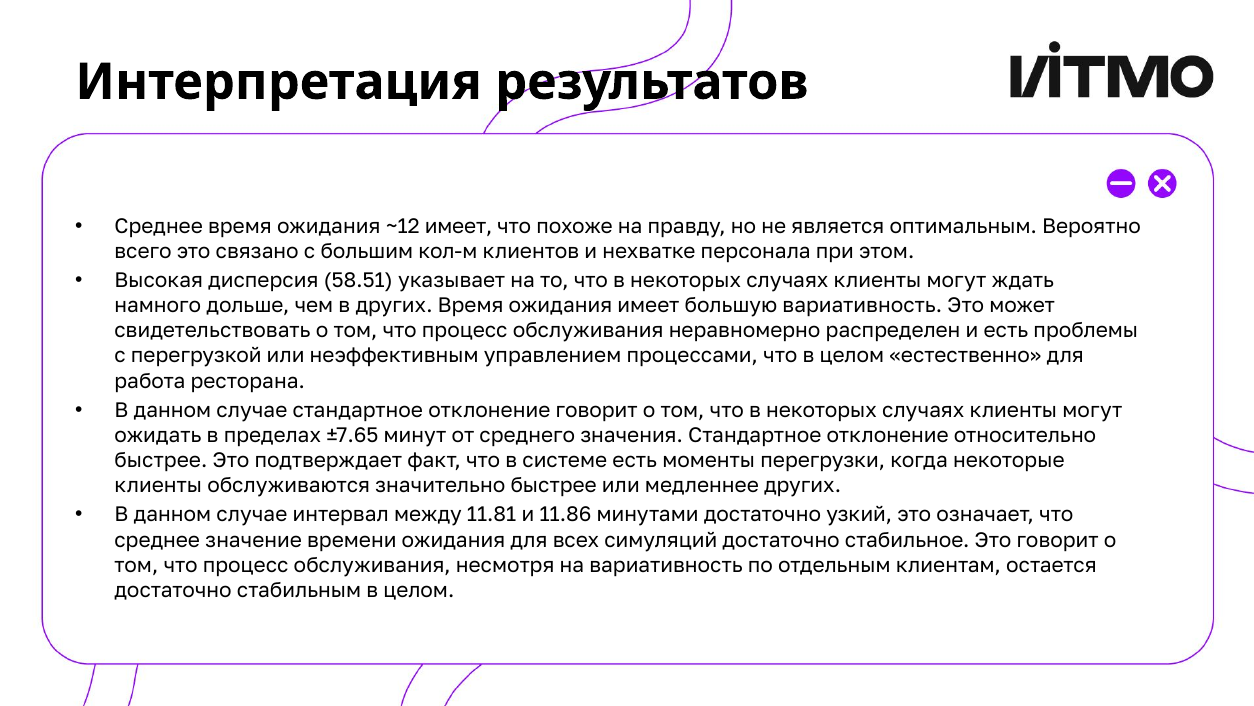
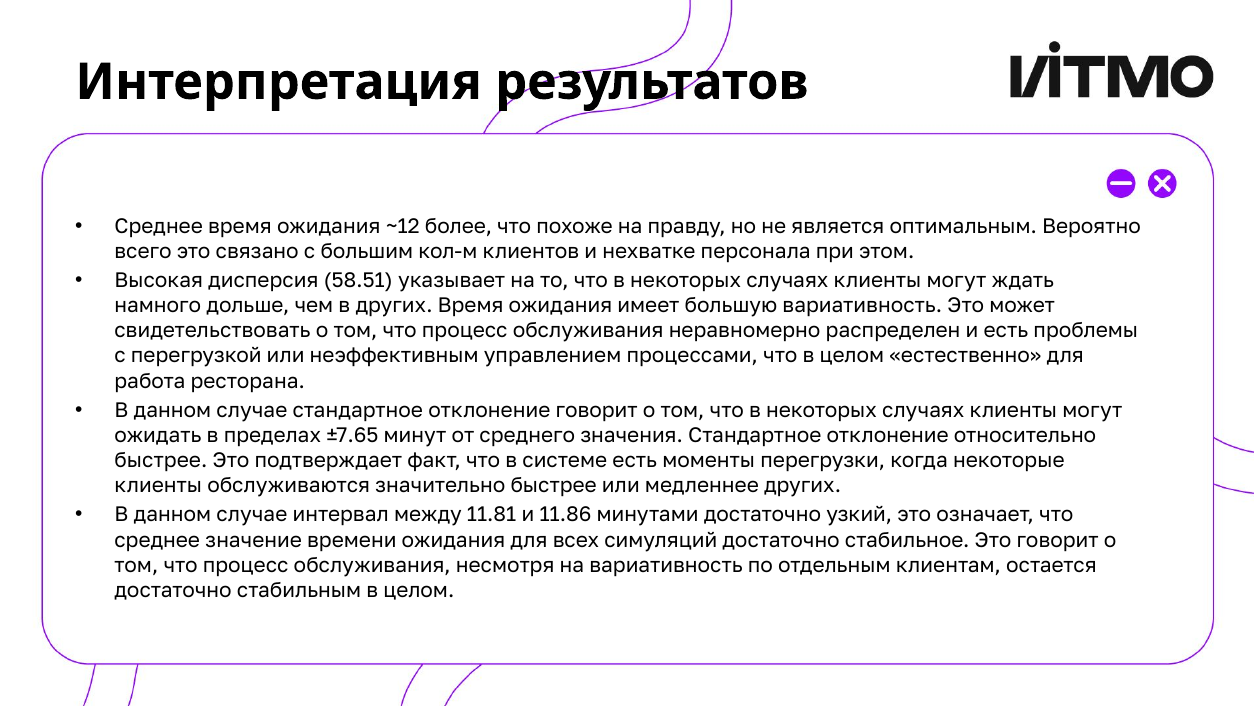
~12 имеет: имеет -> более
